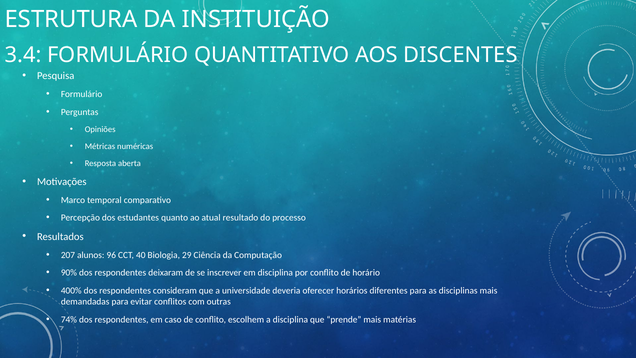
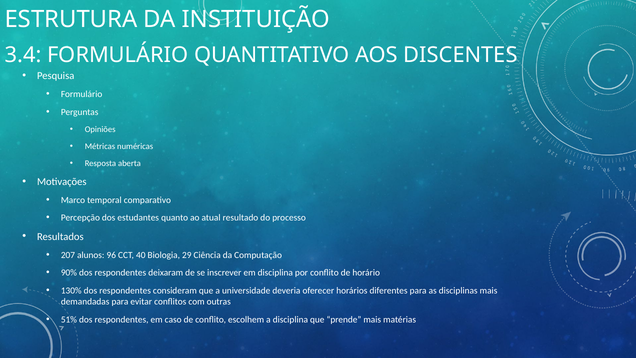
400%: 400% -> 130%
74%: 74% -> 51%
